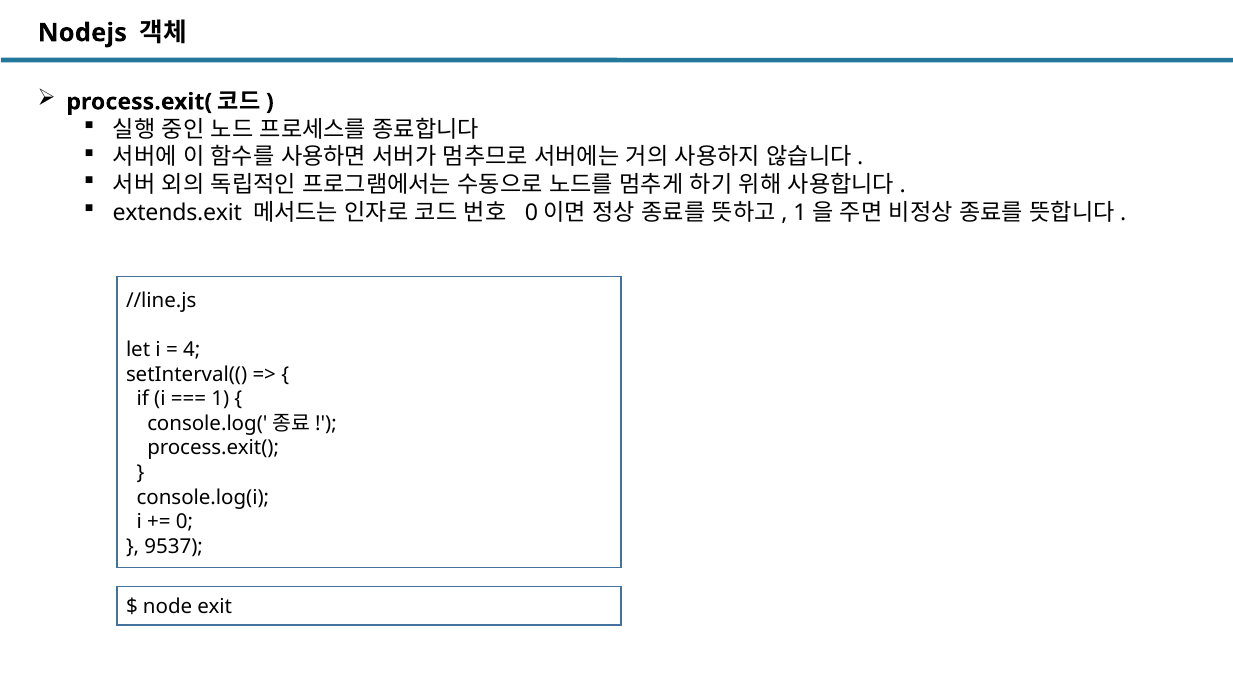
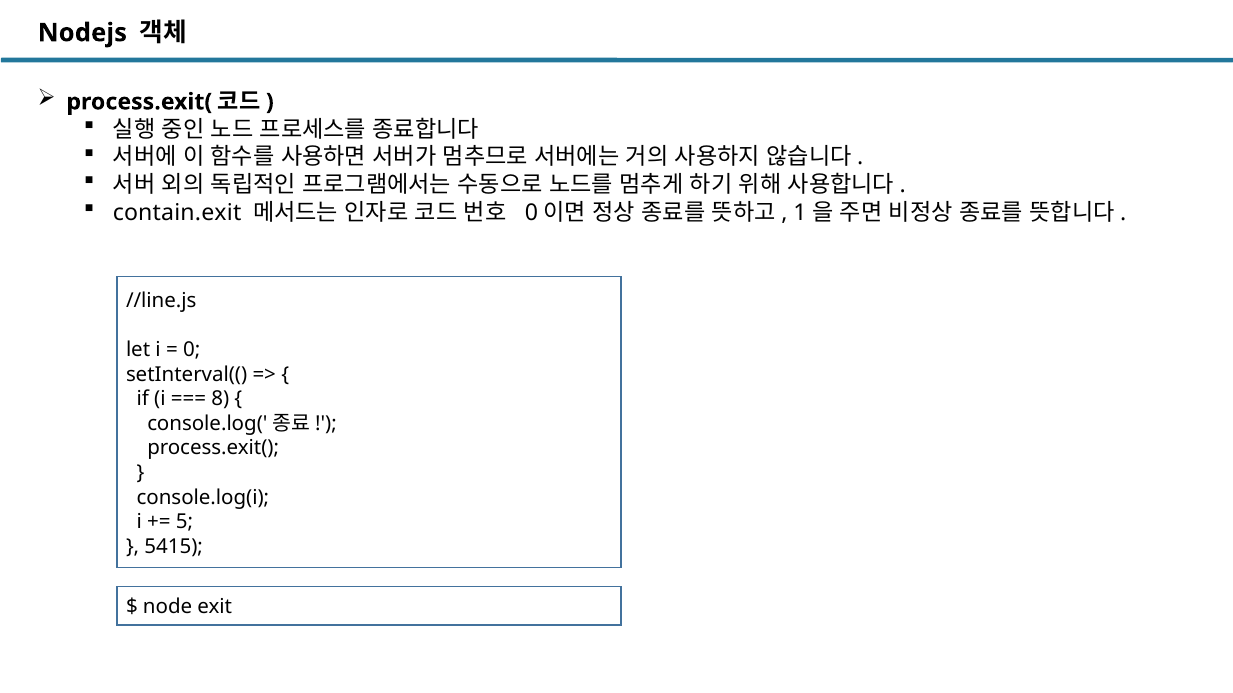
extends.exit: extends.exit -> contain.exit
4: 4 -> 0
1: 1 -> 8
0: 0 -> 5
9537: 9537 -> 5415
